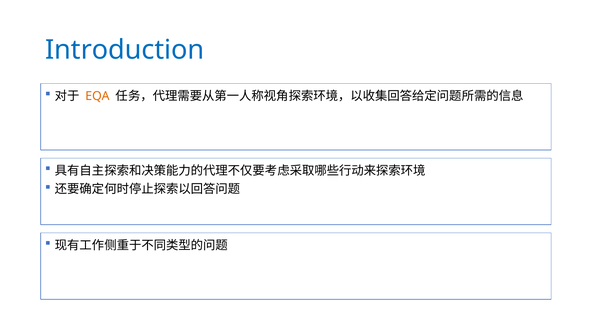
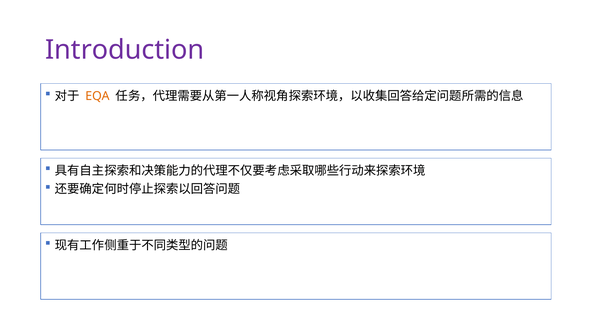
Introduction colour: blue -> purple
